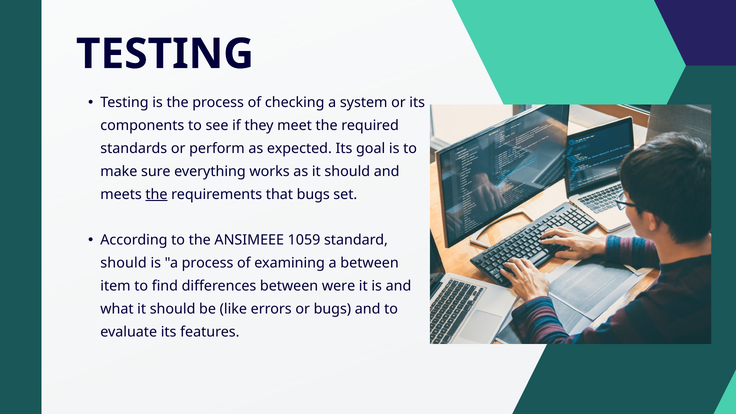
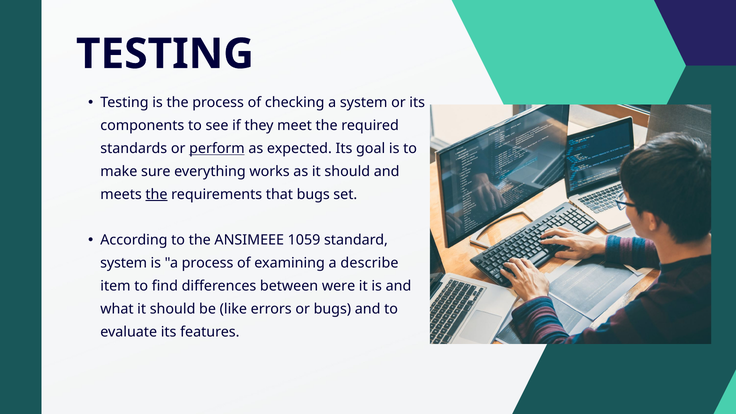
perform underline: none -> present
should at (124, 263): should -> system
a between: between -> describe
